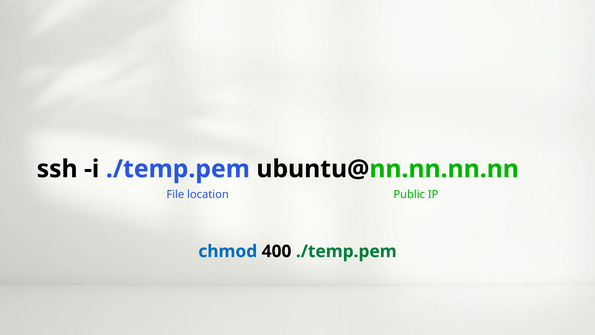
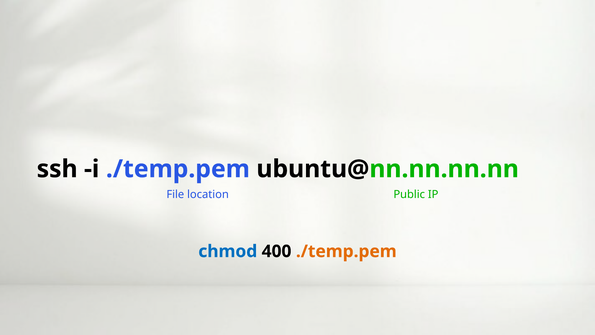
./temp.pem at (346, 251) colour: green -> orange
